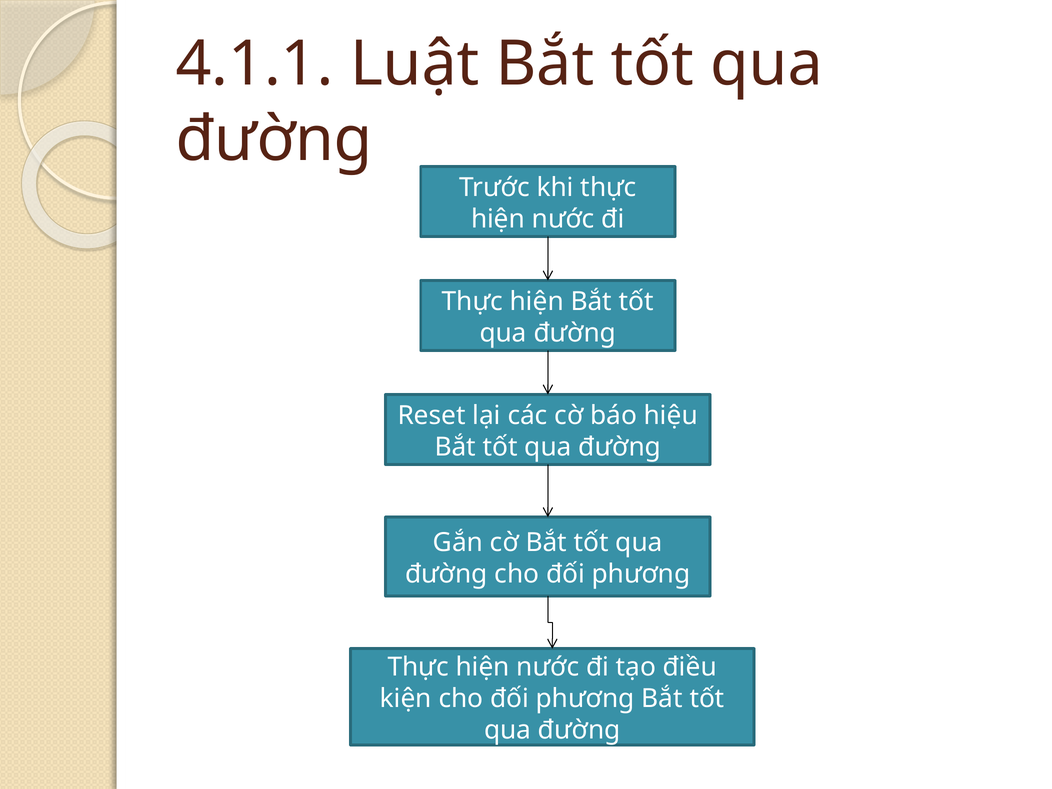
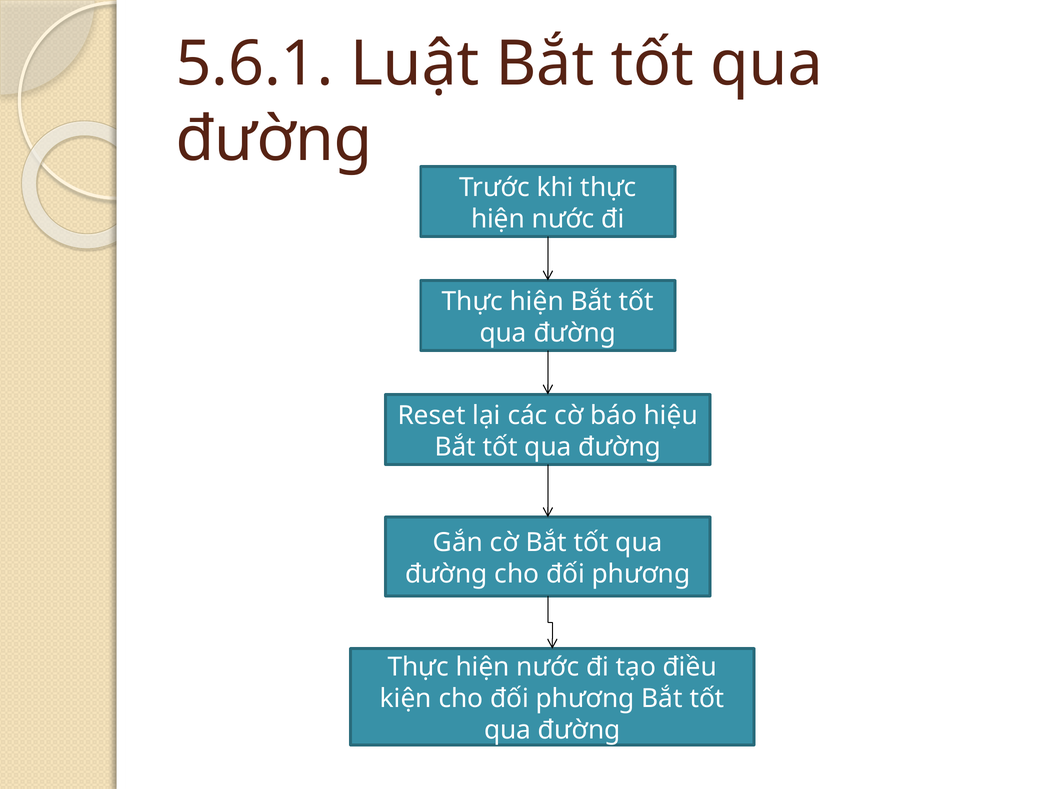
4.1.1: 4.1.1 -> 5.6.1
